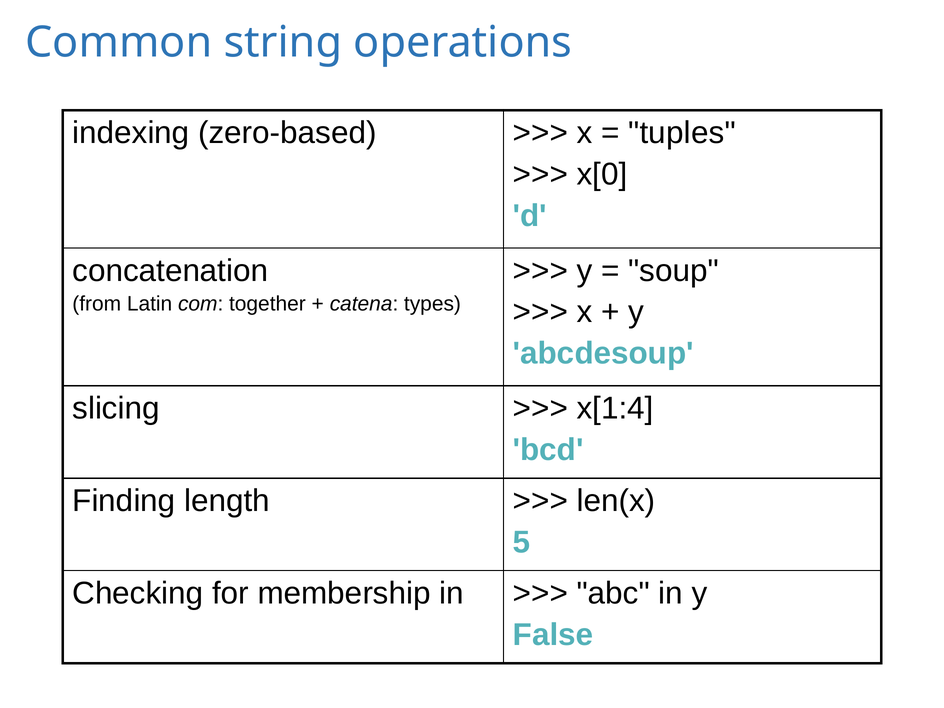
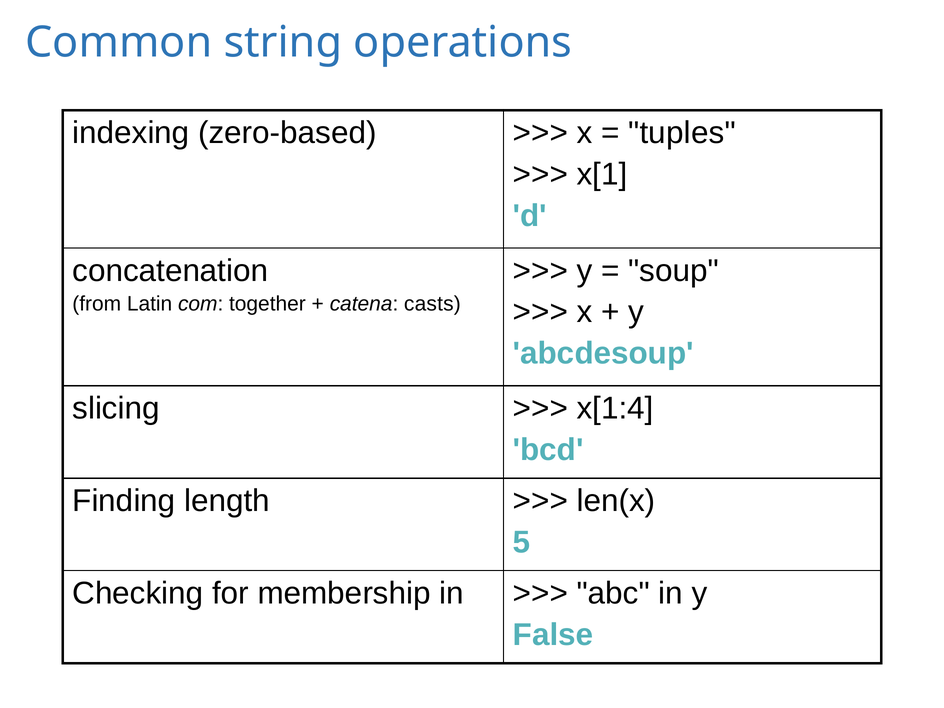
x[0: x[0 -> x[1
types: types -> casts
